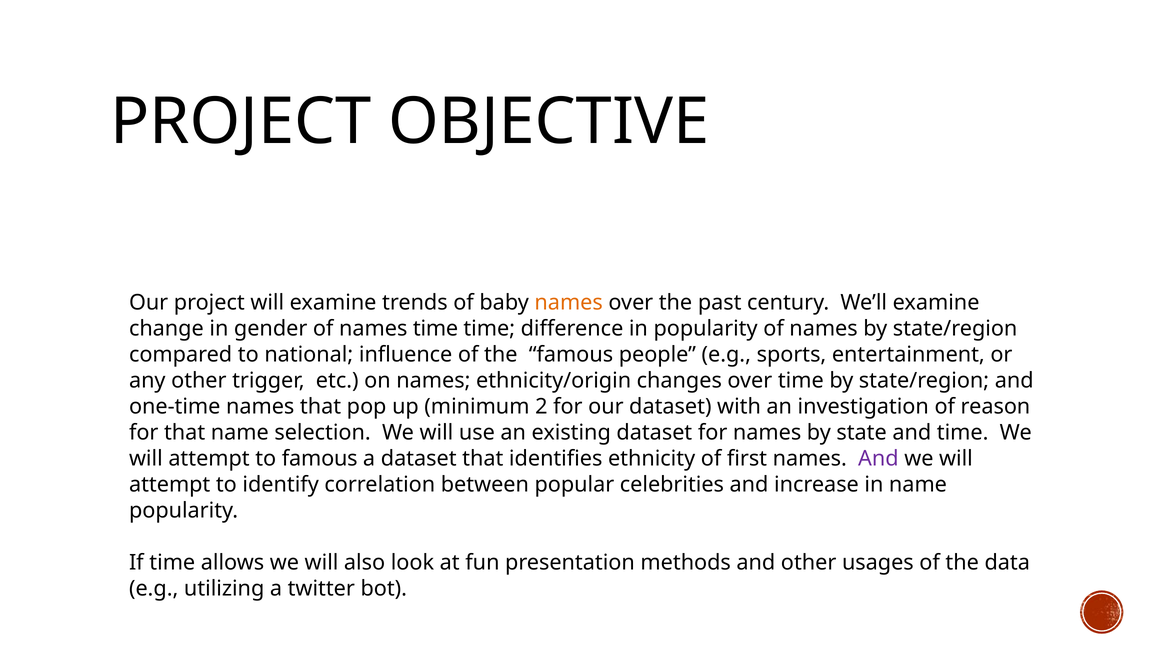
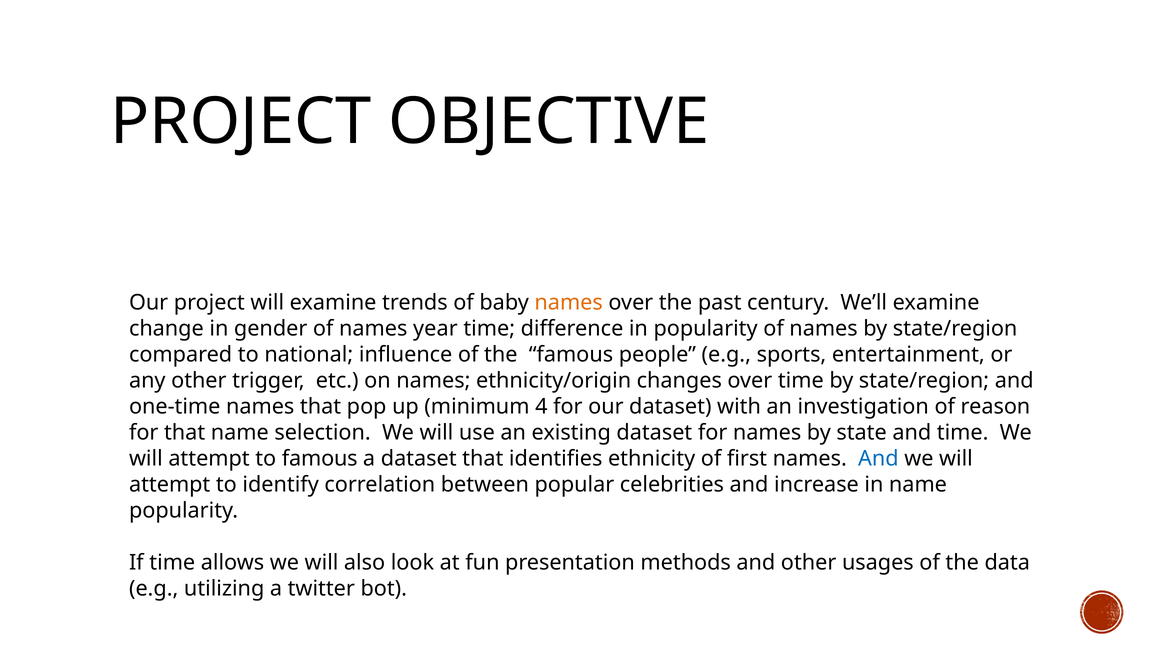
names time: time -> year
2: 2 -> 4
And at (878, 458) colour: purple -> blue
